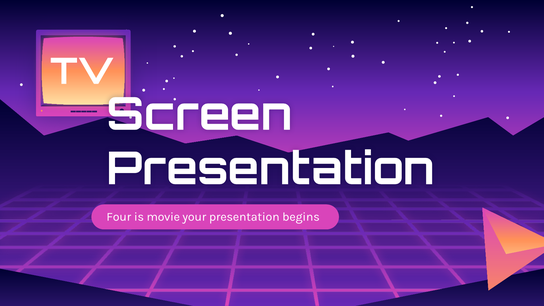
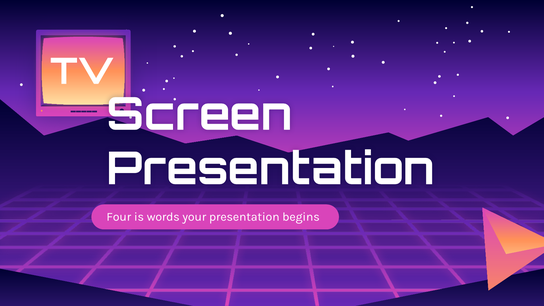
movie: movie -> words
